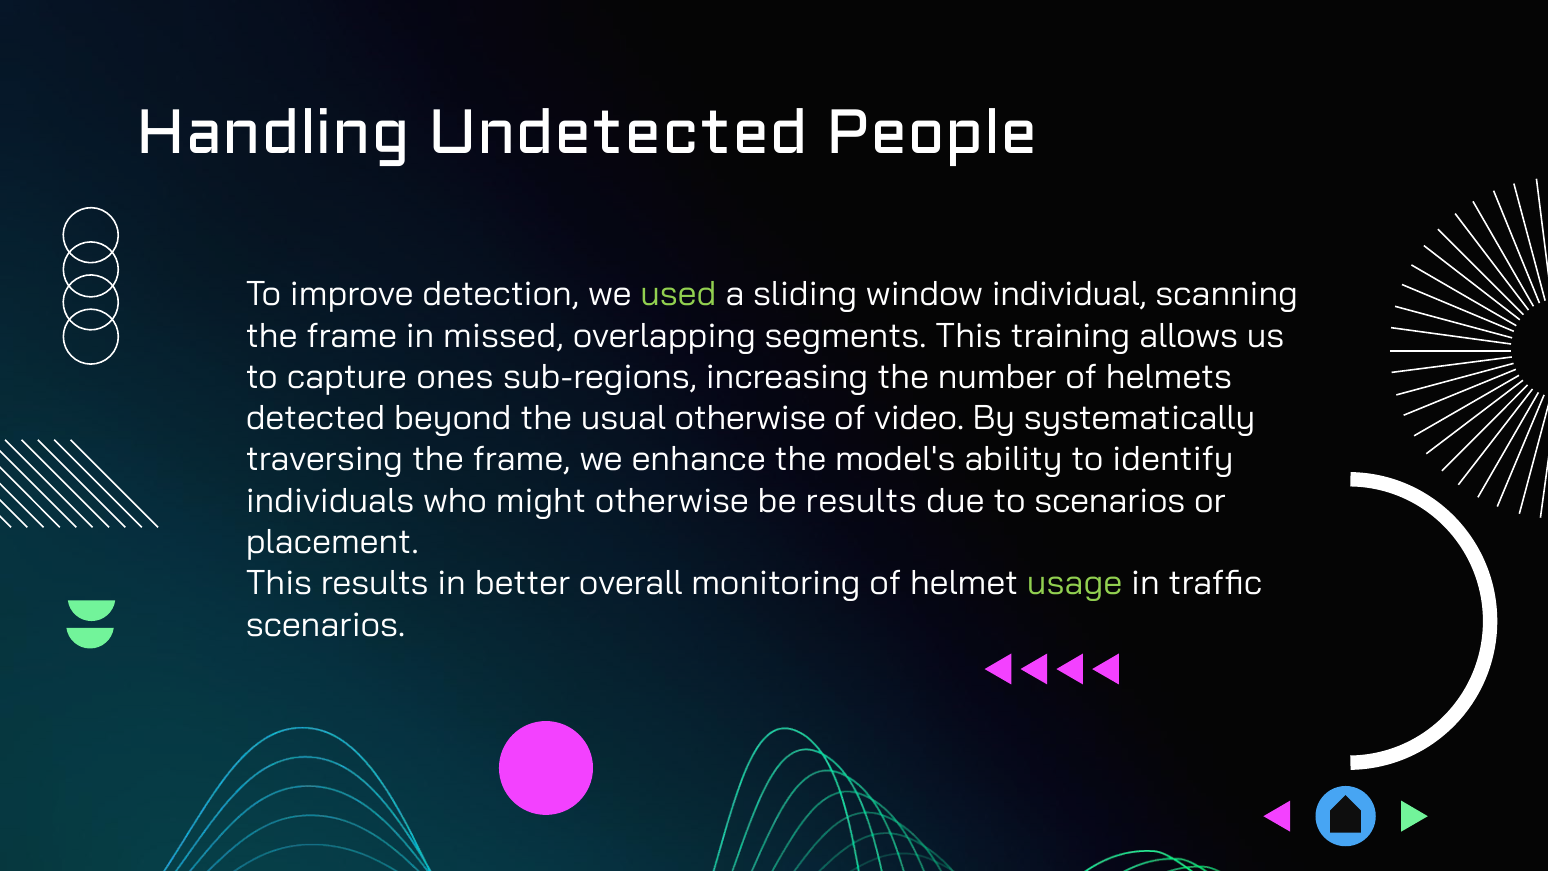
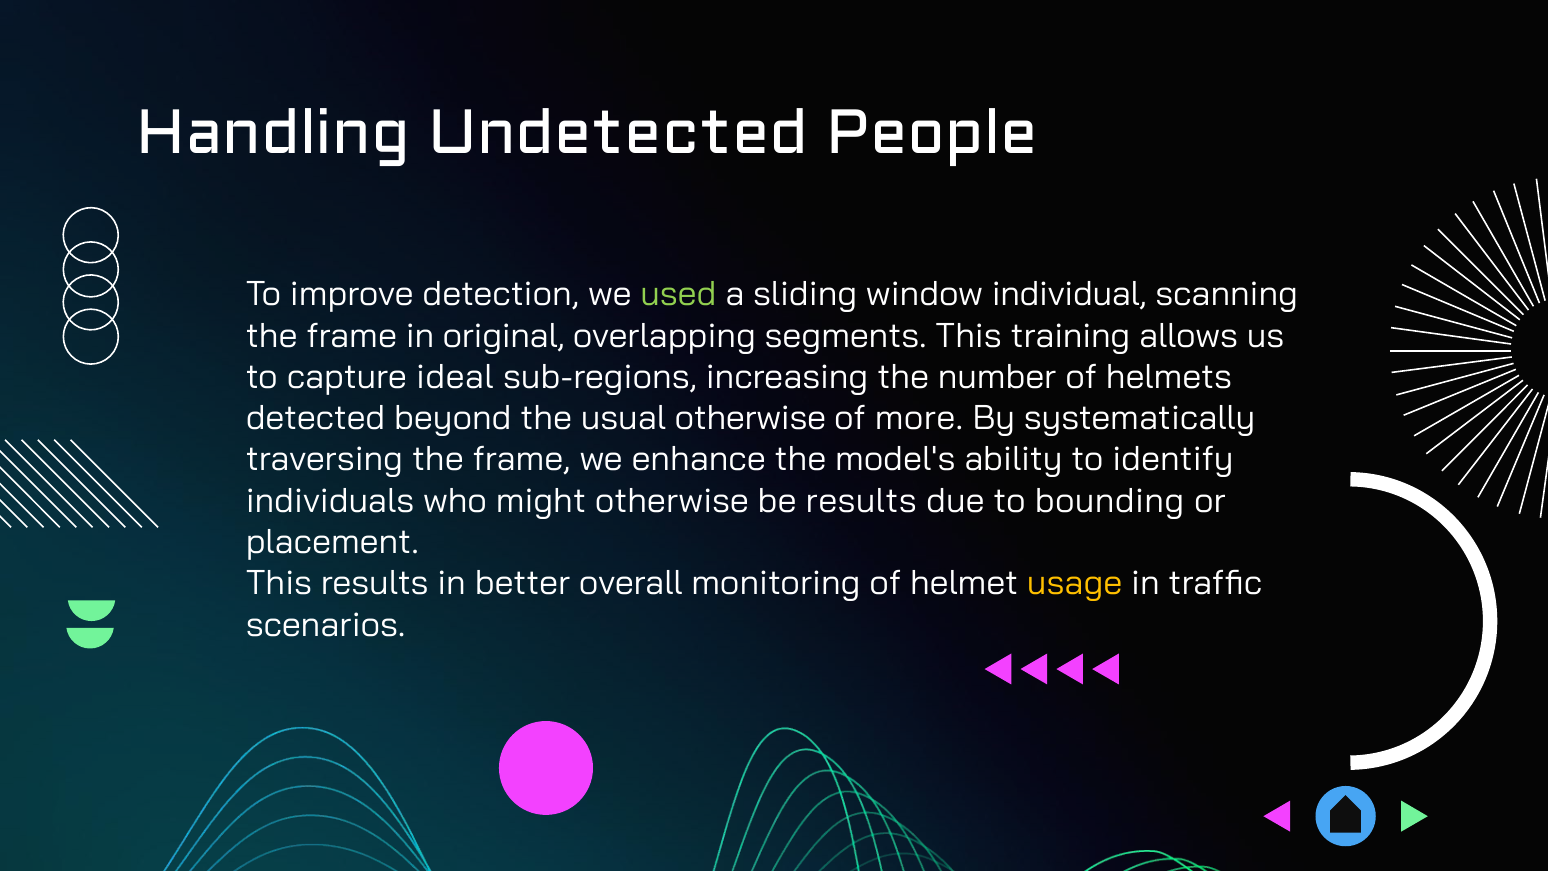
missed: missed -> original
ones: ones -> ideal
video: video -> more
to scenarios: scenarios -> bounding
usage colour: light green -> yellow
